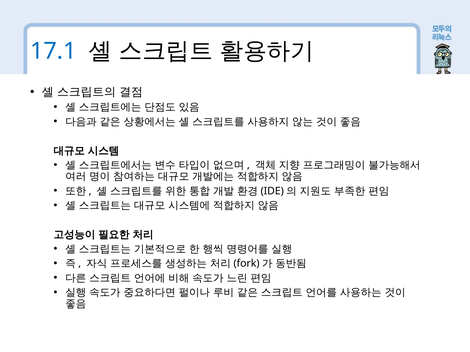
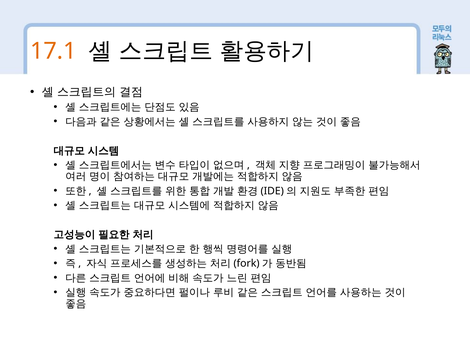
17.1 colour: blue -> orange
